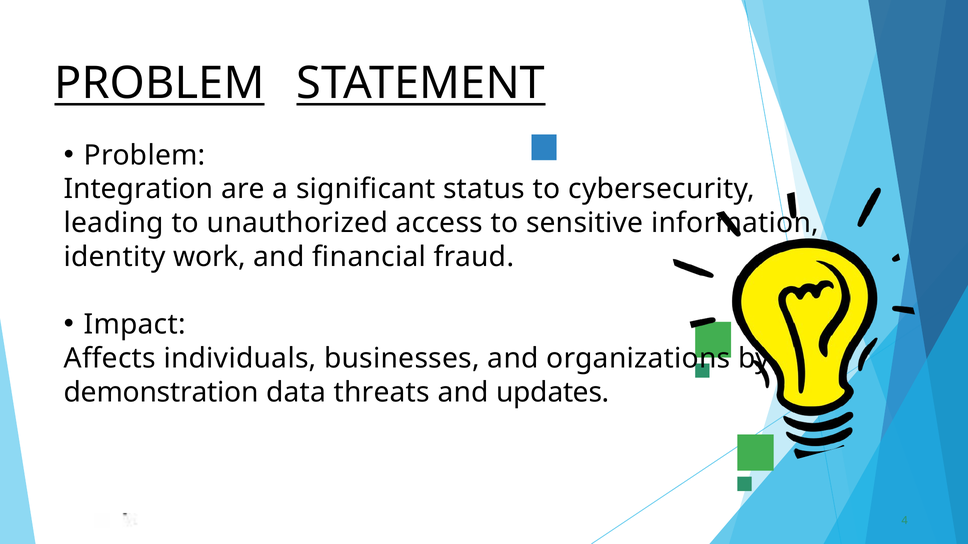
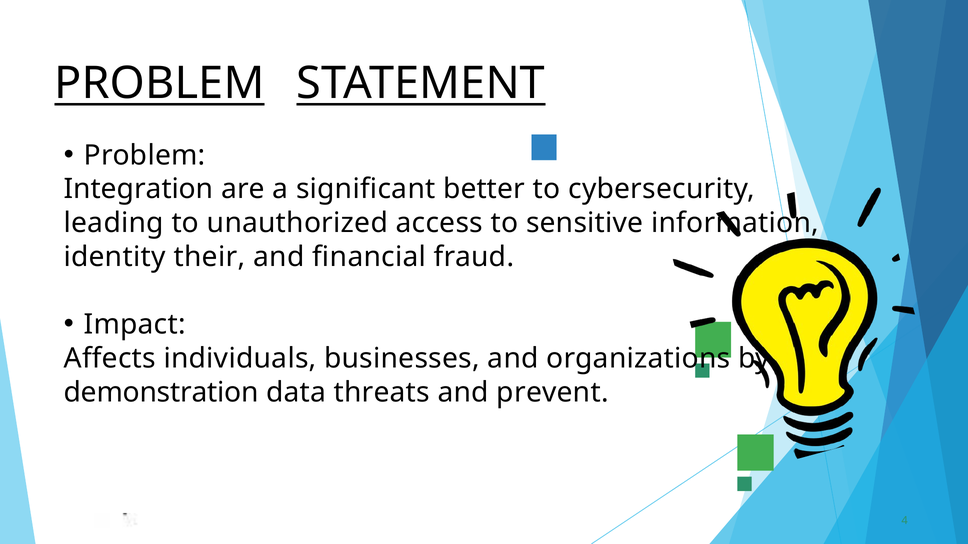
status: status -> better
work: work -> their
updates: updates -> prevent
